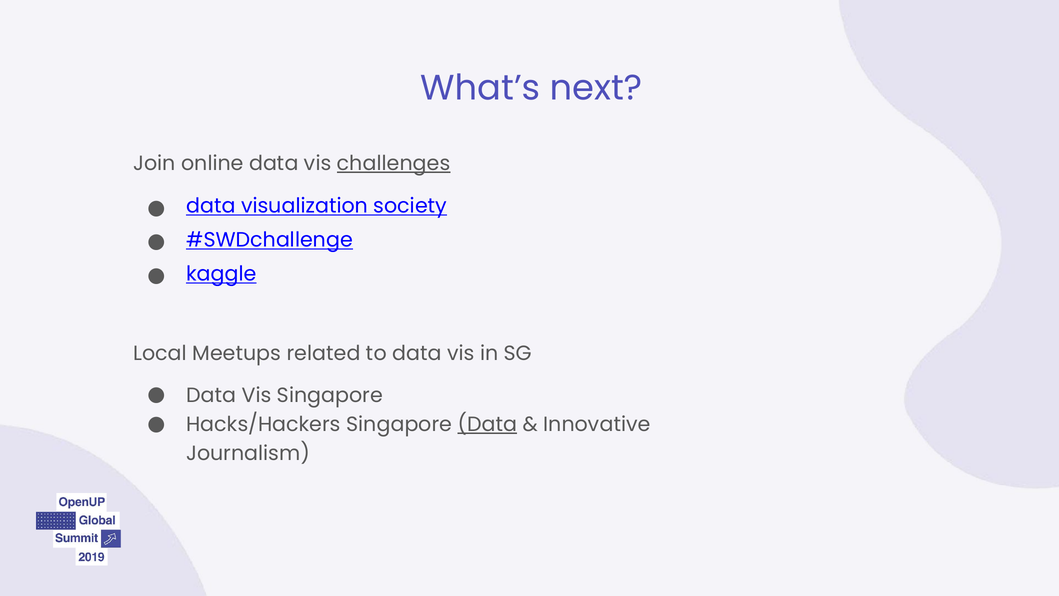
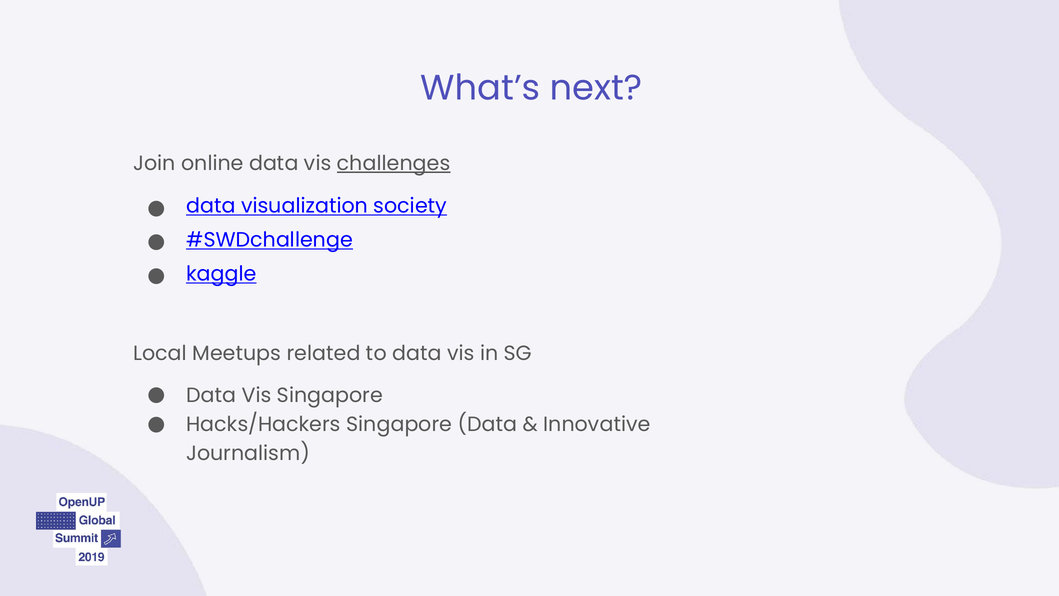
Data at (487, 424) underline: present -> none
